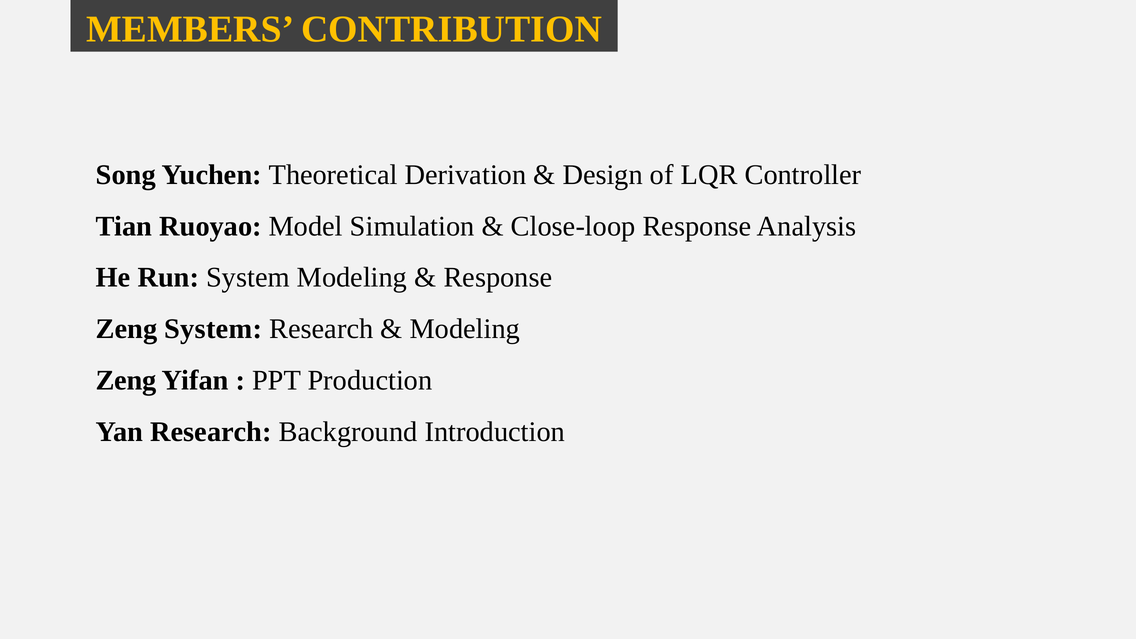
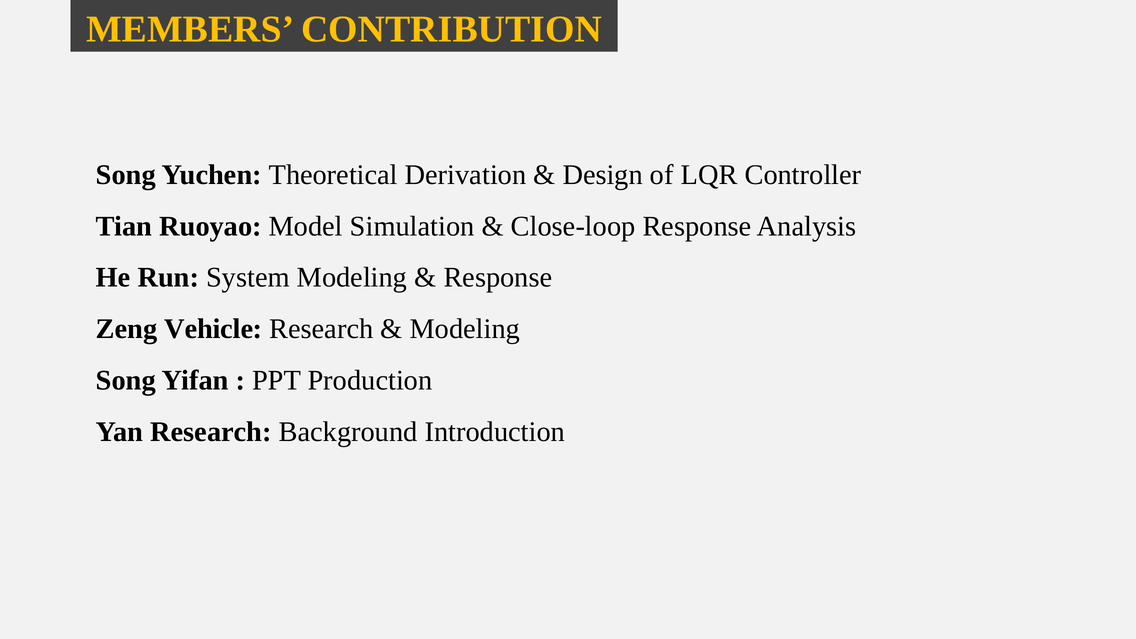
Zeng System: System -> Vehicle
Zeng at (126, 380): Zeng -> Song
